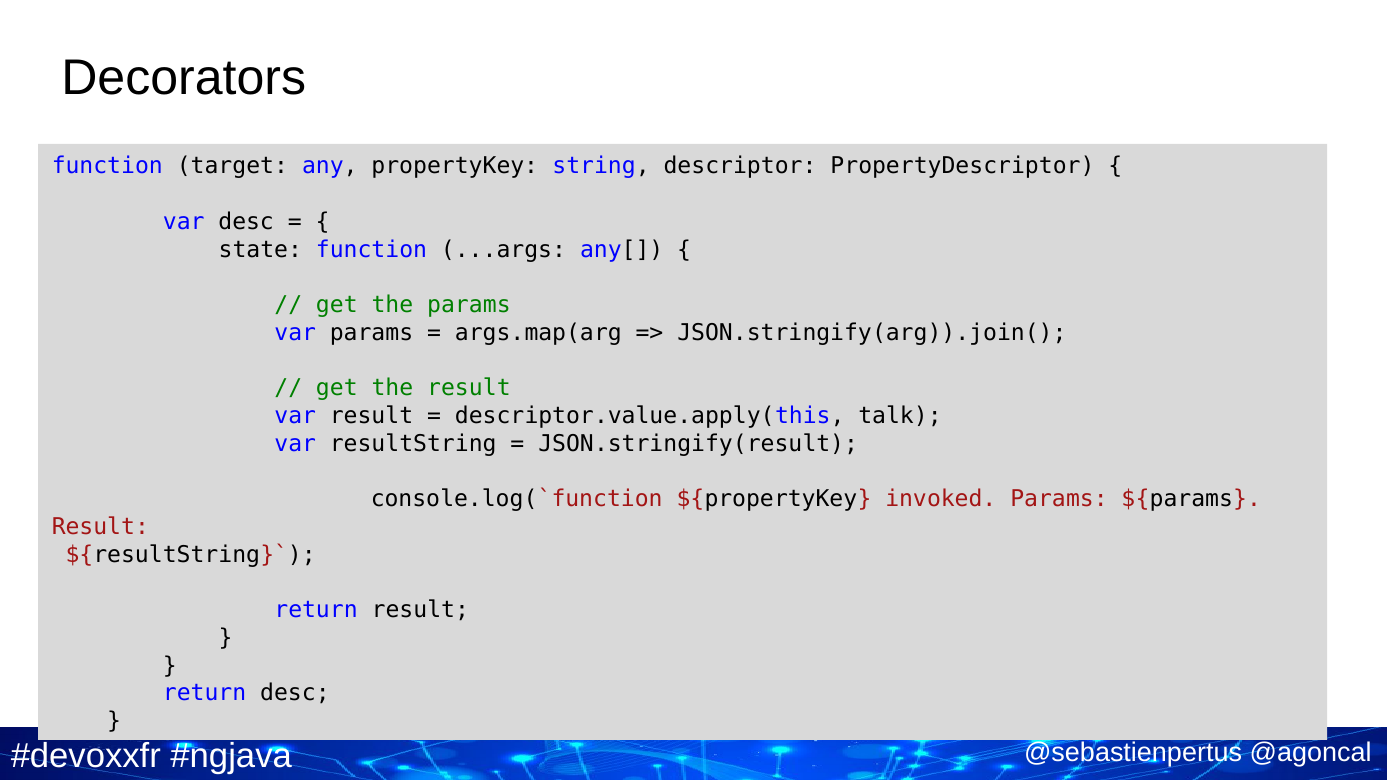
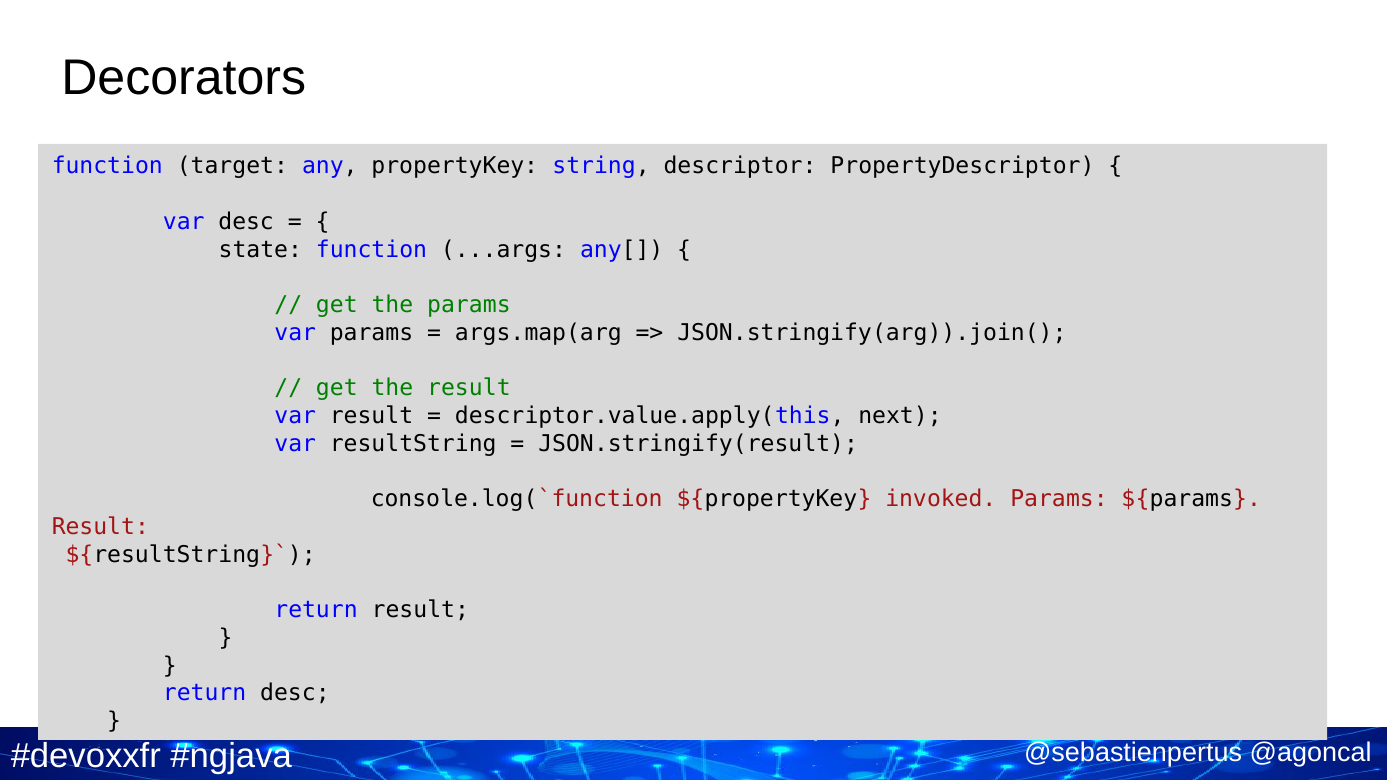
talk: talk -> next
